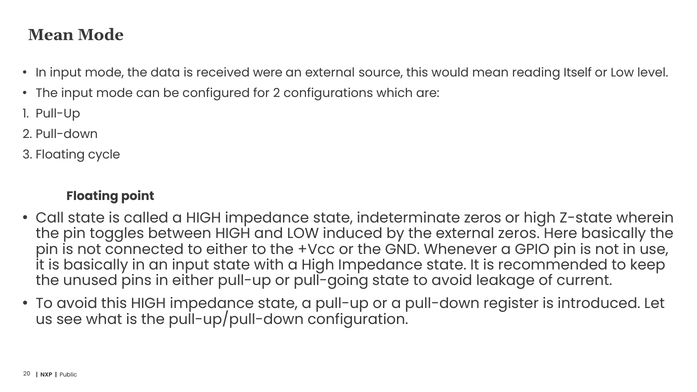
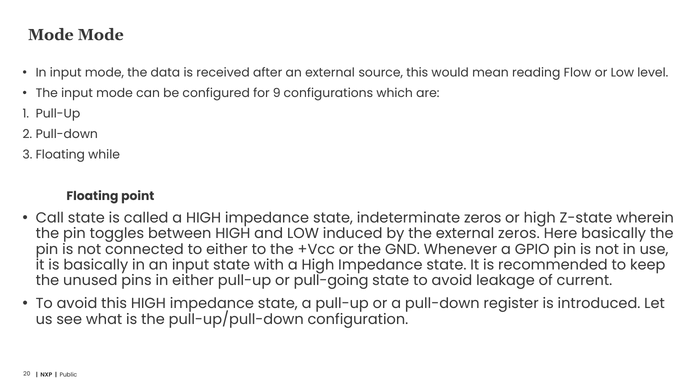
Mean at (51, 35): Mean -> Mode
were: were -> after
Itself: Itself -> Flow
for 2: 2 -> 9
cycle: cycle -> while
